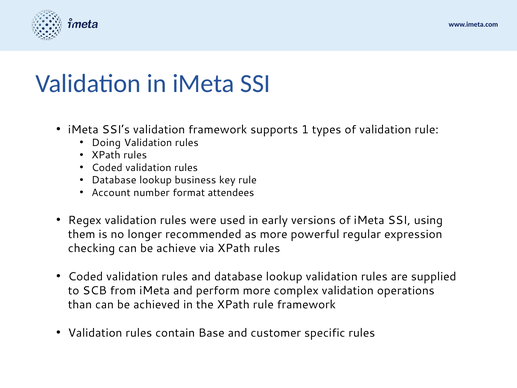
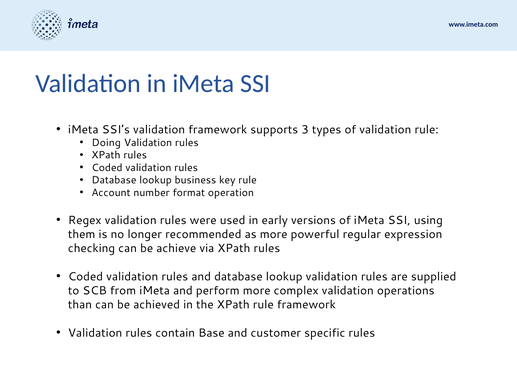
1: 1 -> 3
attendees: attendees -> operation
